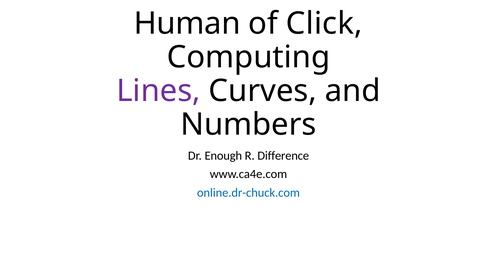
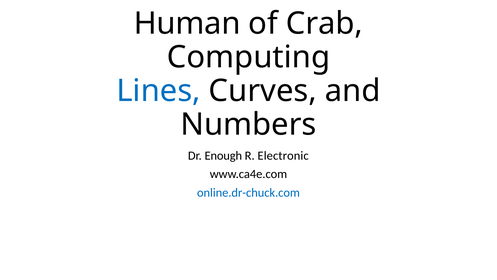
Click: Click -> Crab
Lines colour: purple -> blue
Difference: Difference -> Electronic
